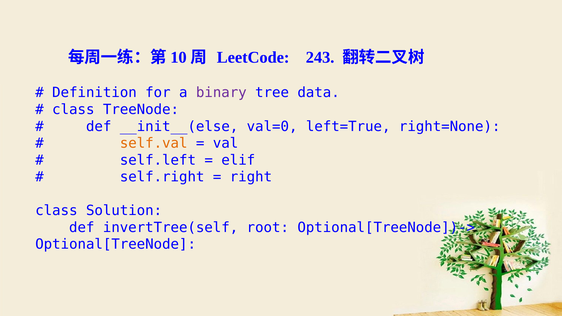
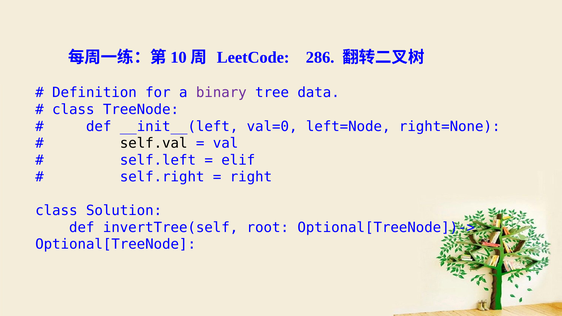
243: 243 -> 286
__init__(else: __init__(else -> __init__(left
left=True: left=True -> left=Node
self.val colour: orange -> black
